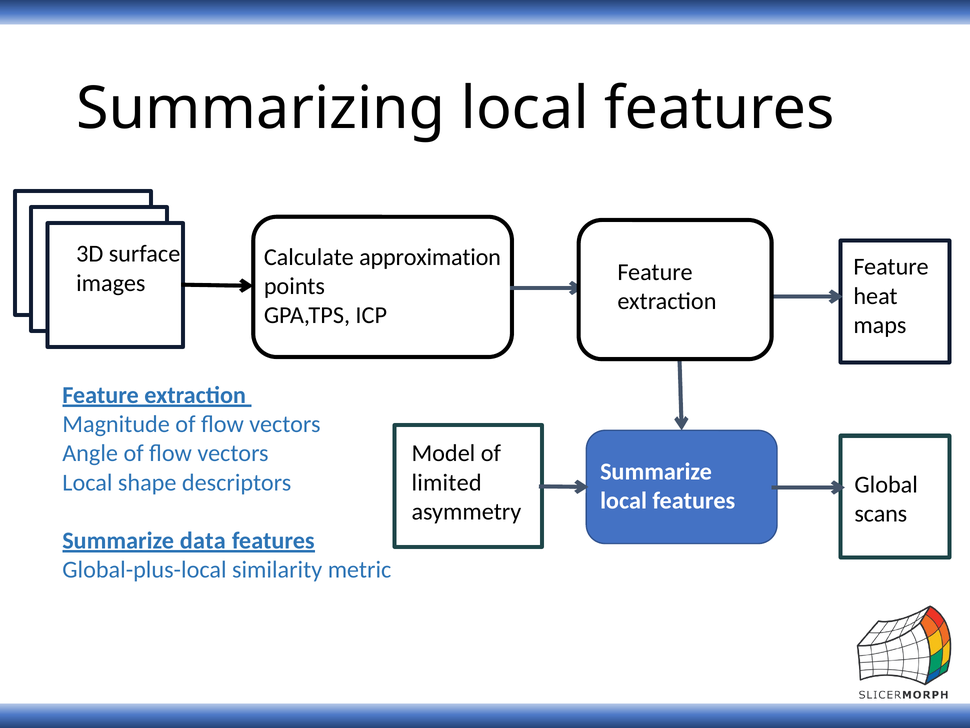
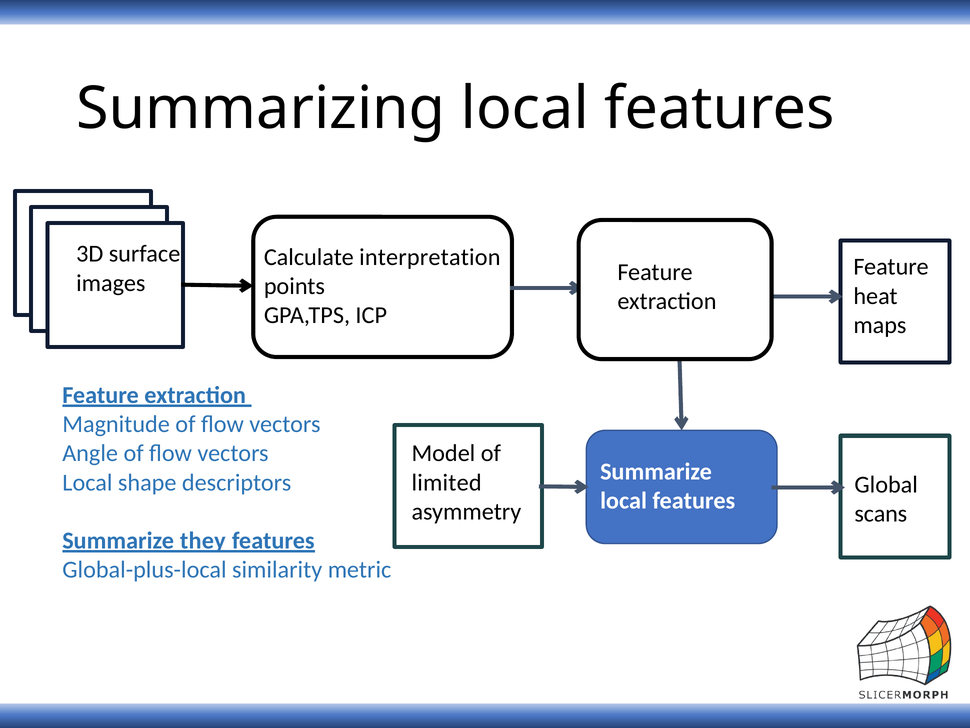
approximation: approximation -> interpretation
data: data -> they
